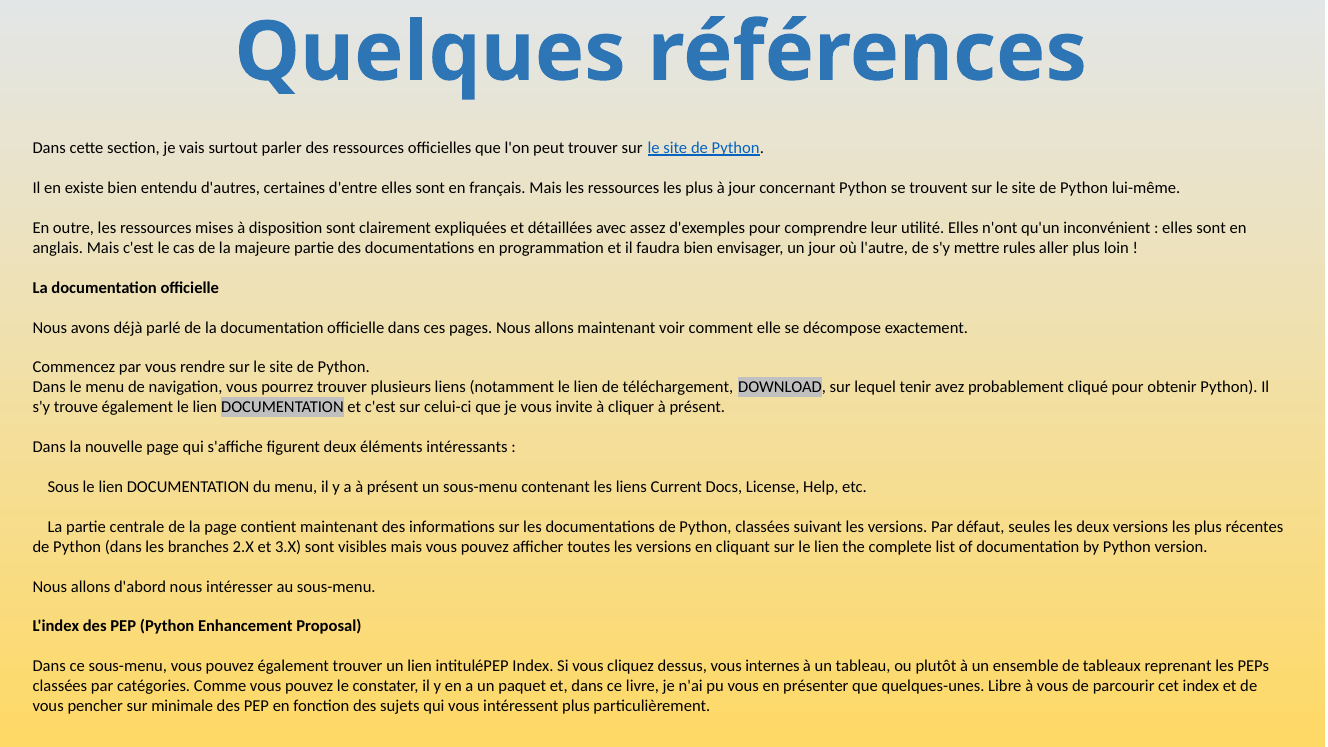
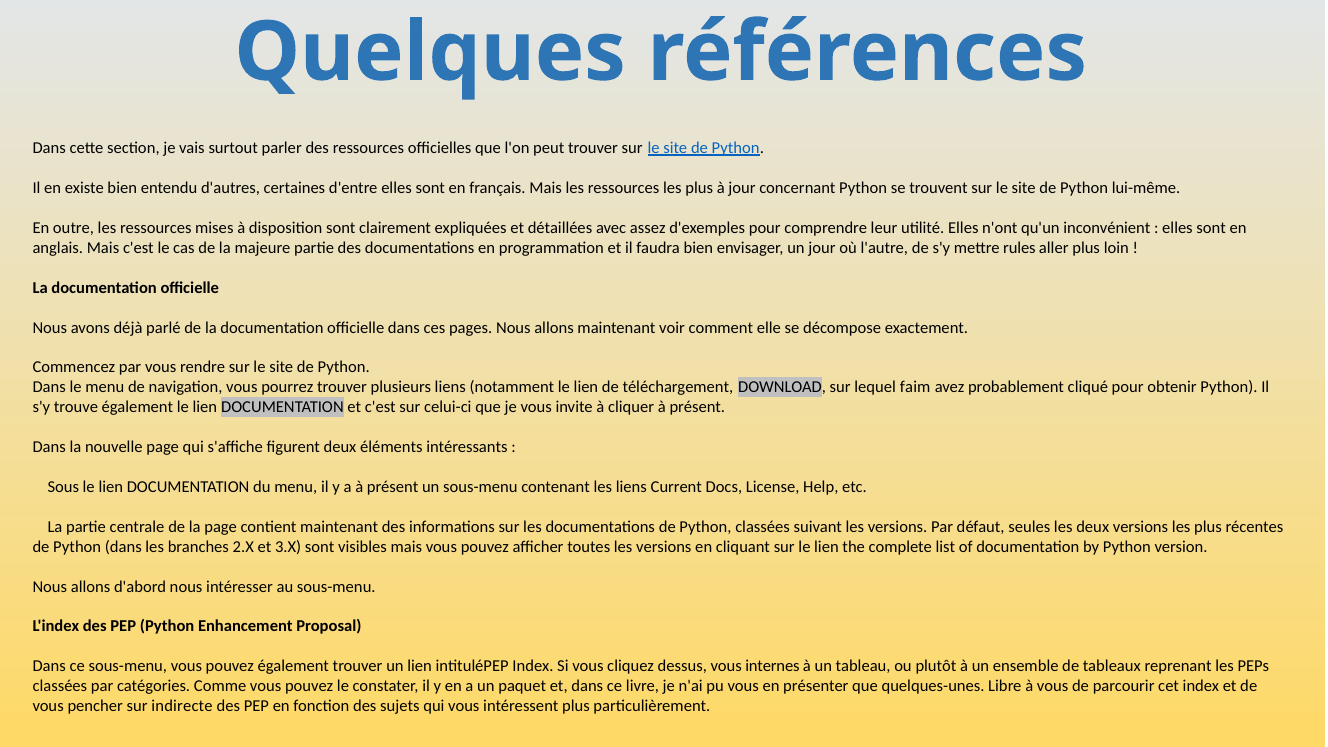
tenir: tenir -> faim
minimale: minimale -> indirecte
